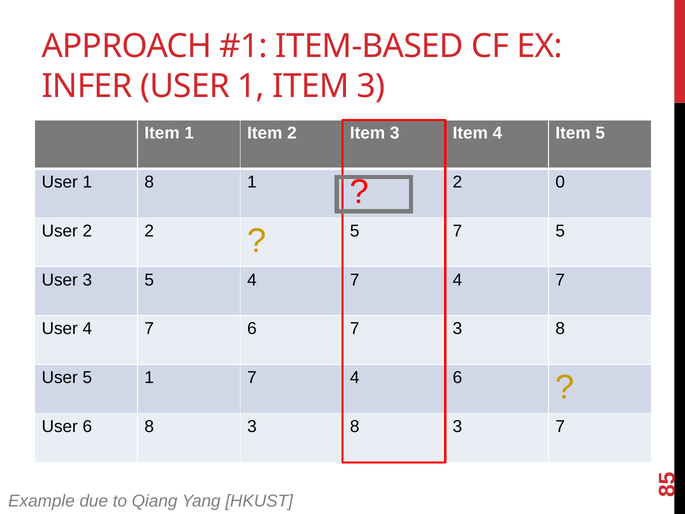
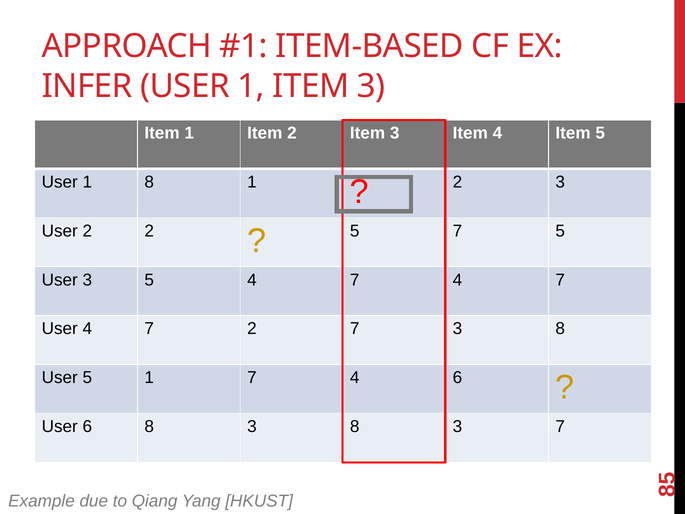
2 0: 0 -> 3
7 6: 6 -> 2
